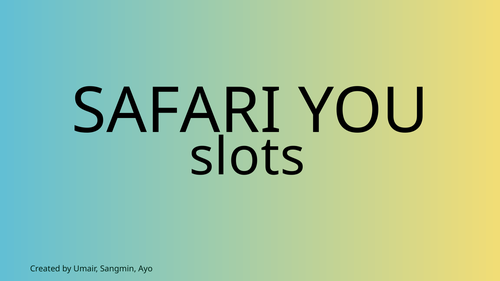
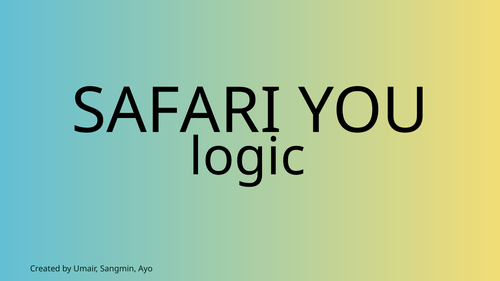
slots: slots -> logic
